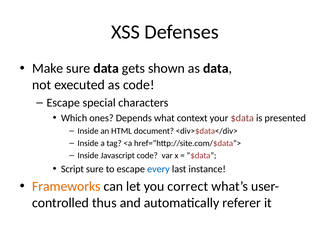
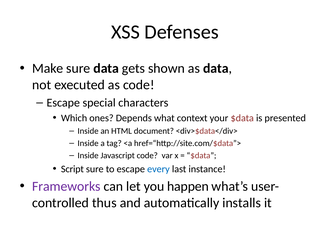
Frameworks colour: orange -> purple
correct: correct -> happen
referer: referer -> installs
